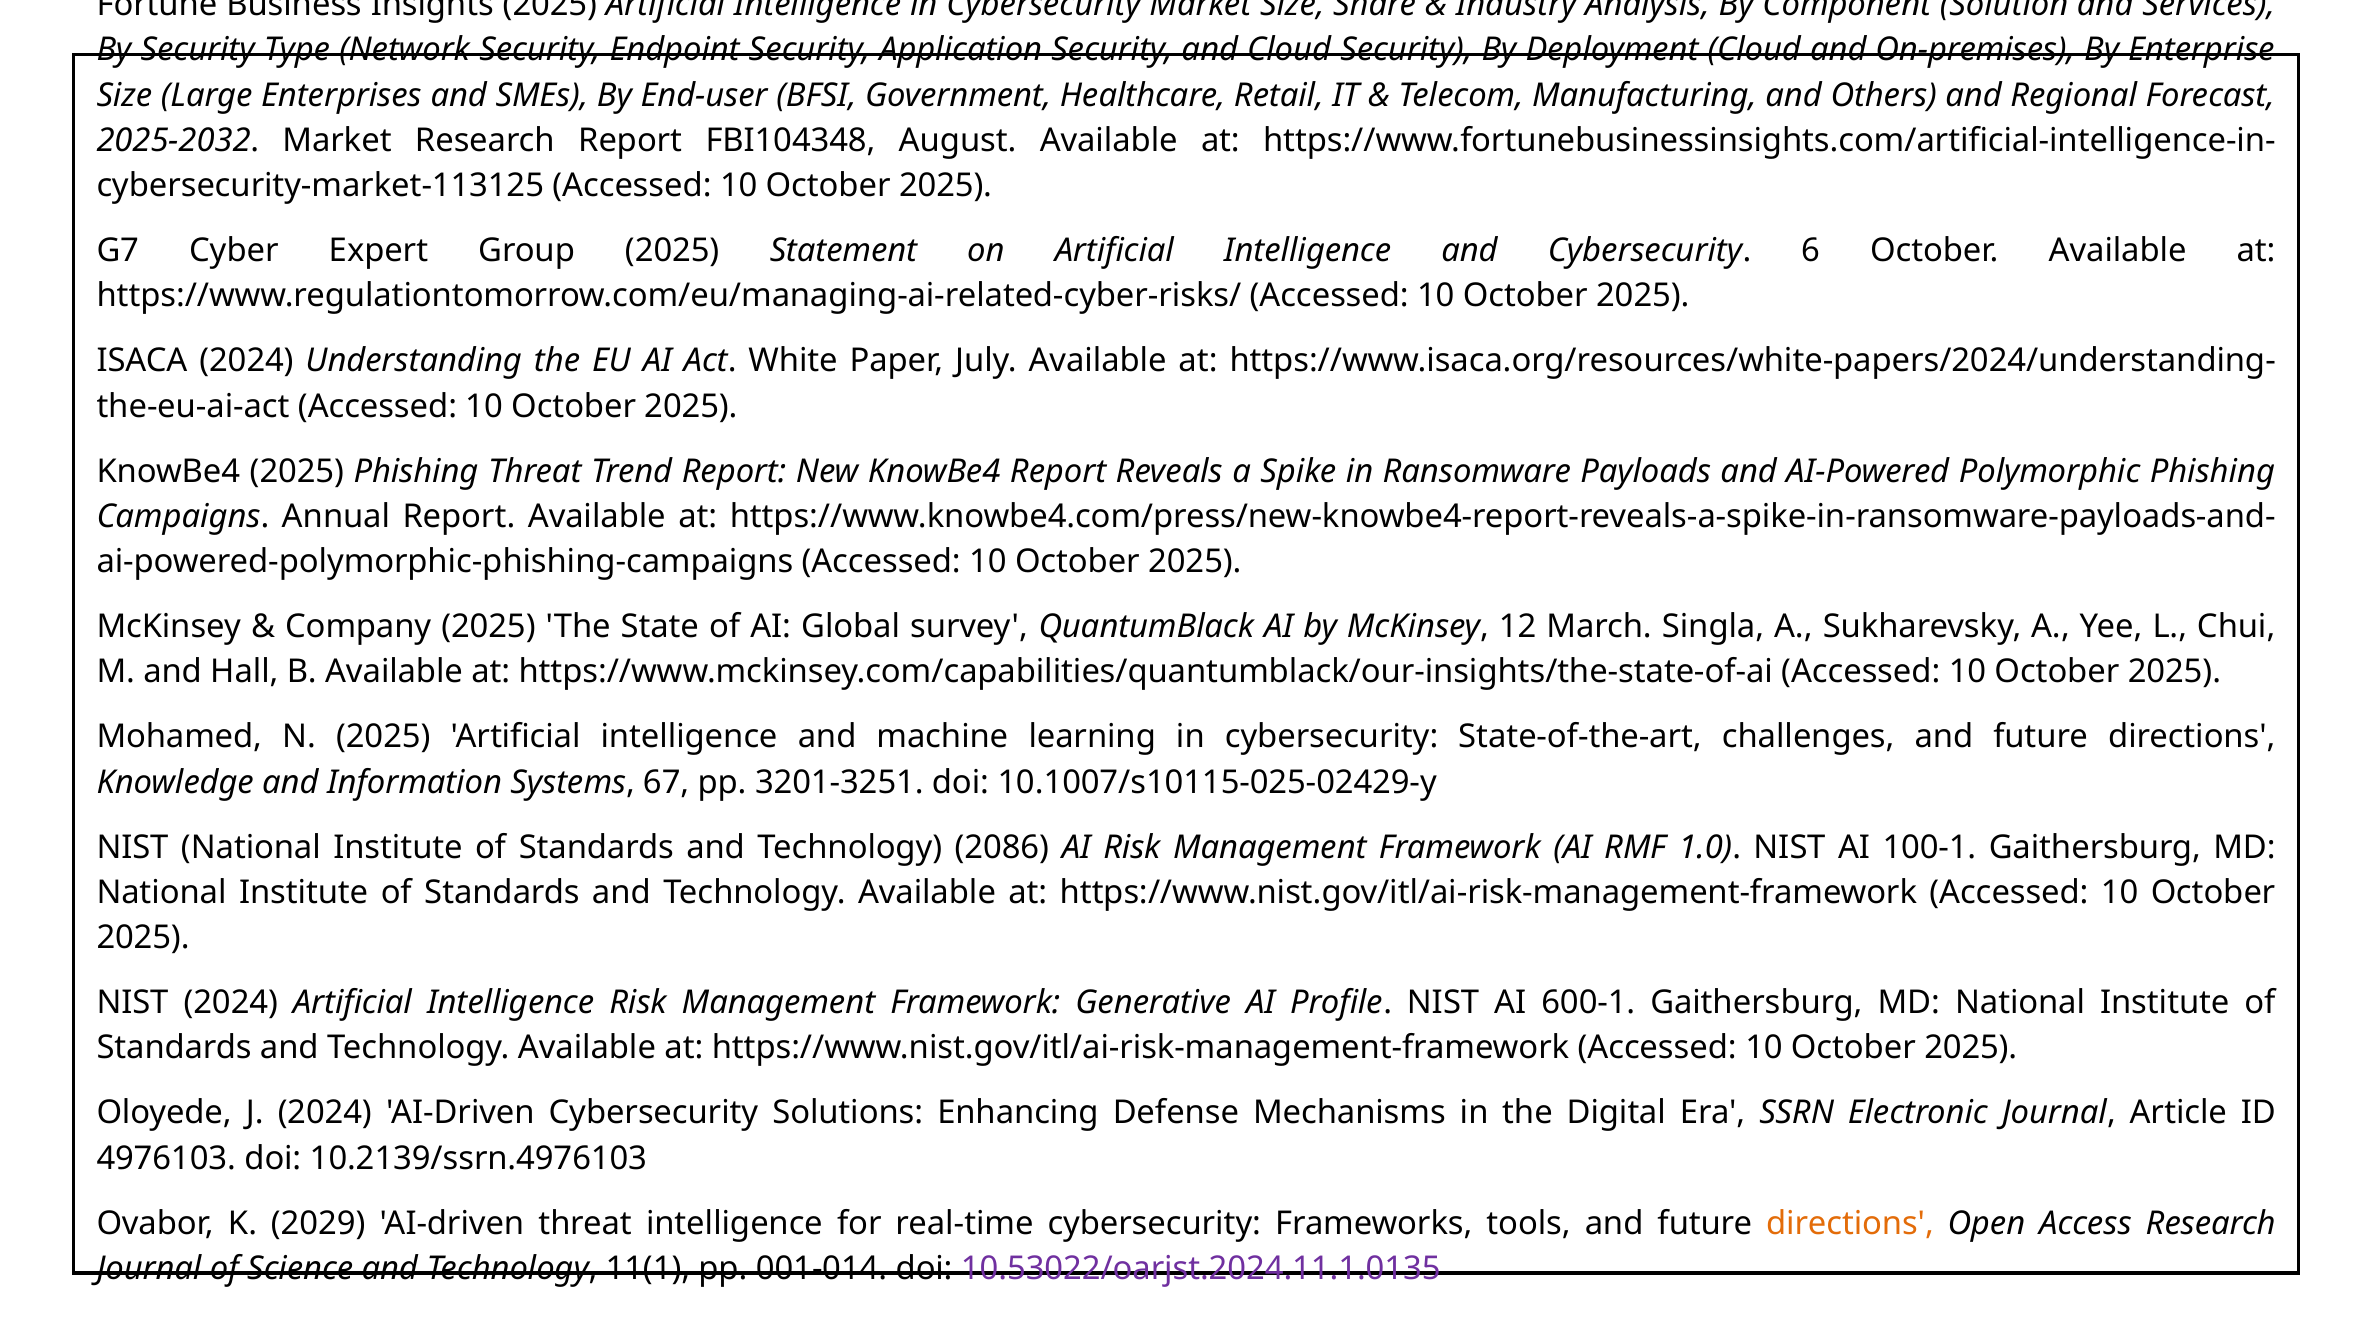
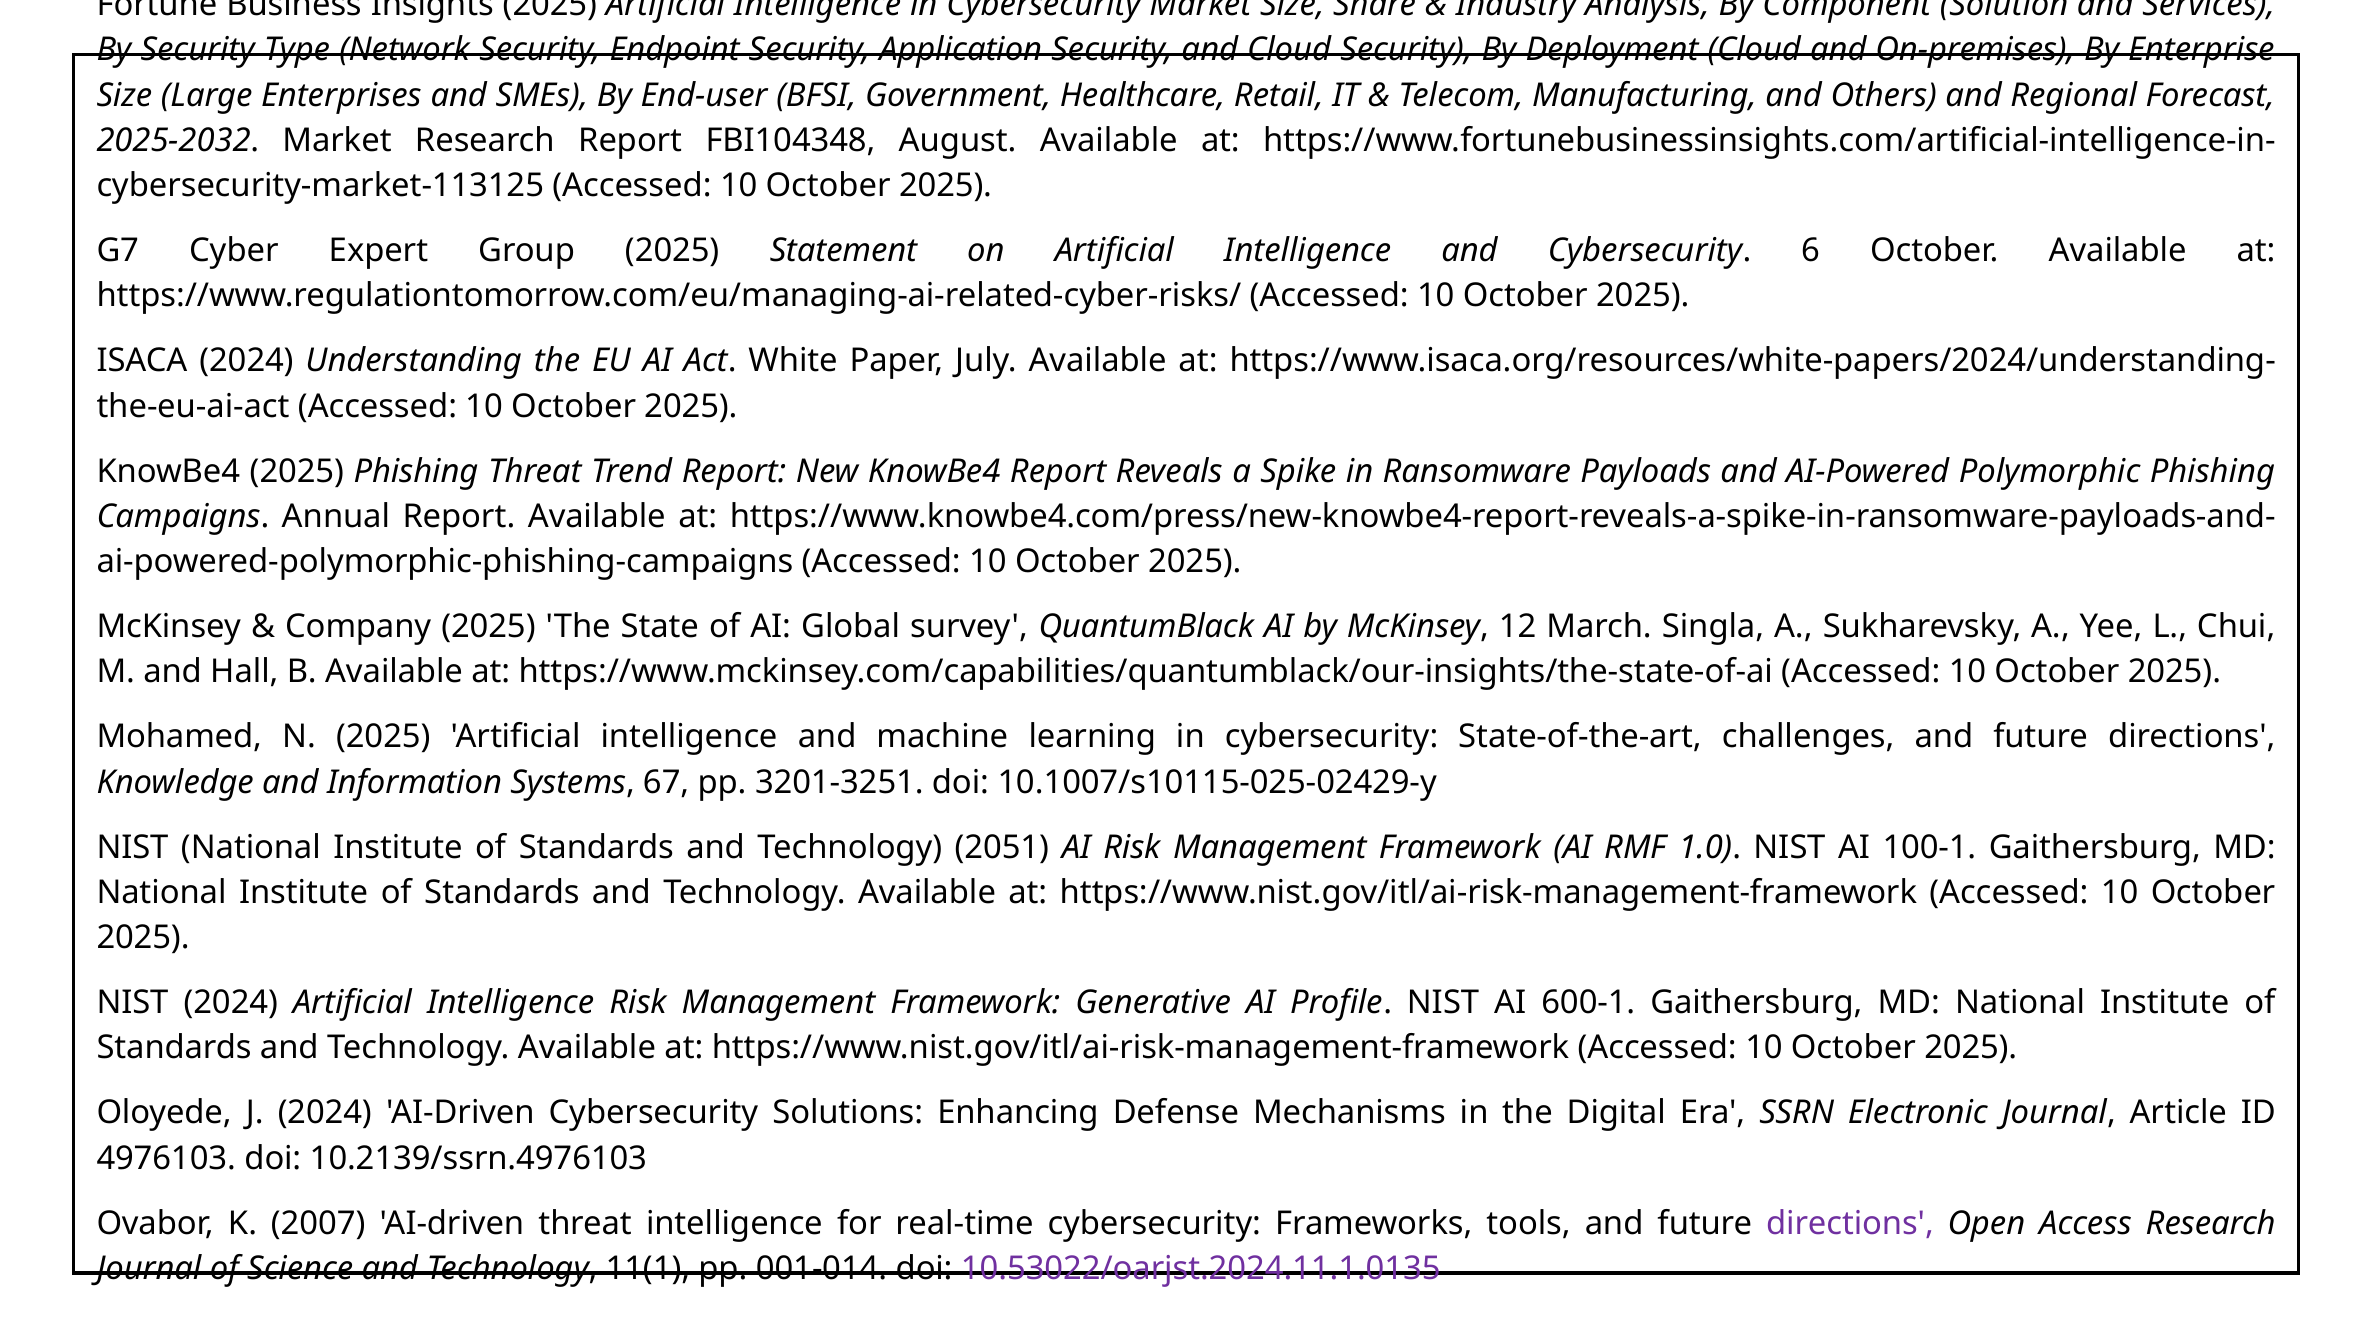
2086: 2086 -> 2051
2029: 2029 -> 2007
directions at (1850, 1223) colour: orange -> purple
